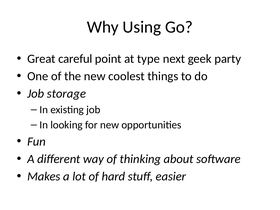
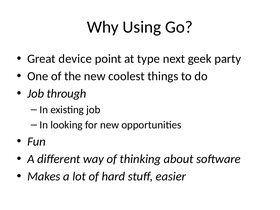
careful: careful -> device
storage: storage -> through
